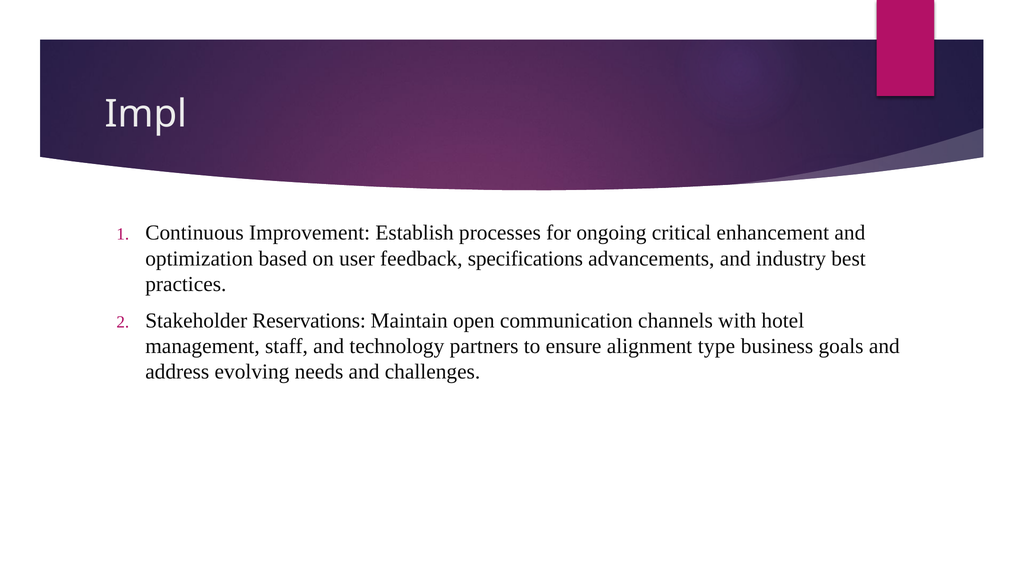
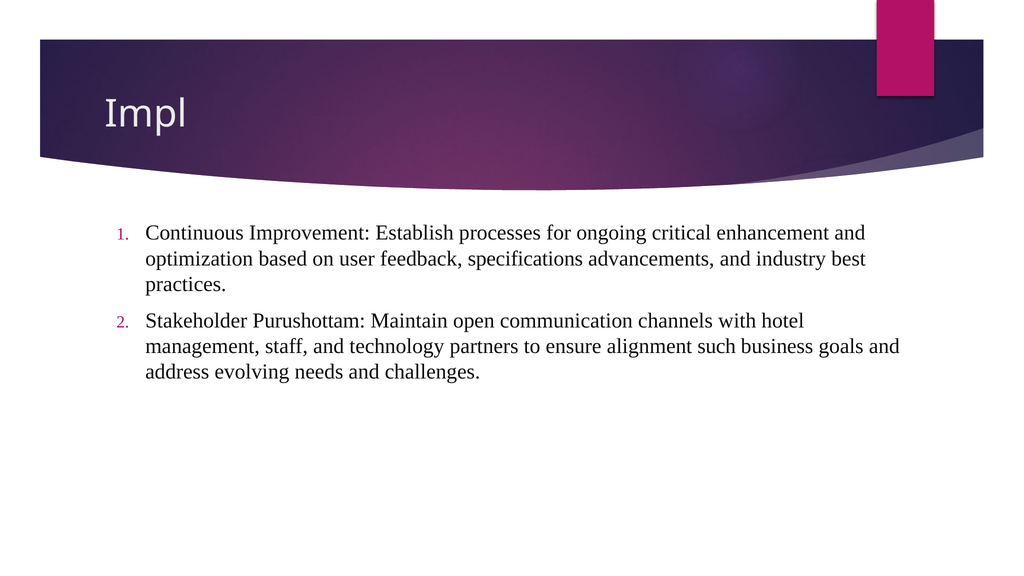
Reservations: Reservations -> Purushottam
type: type -> such
